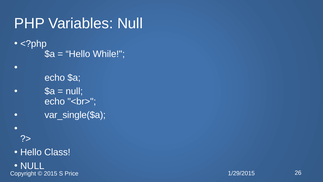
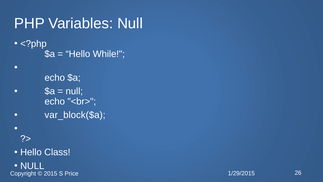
var_single($a: var_single($a -> var_block($a
